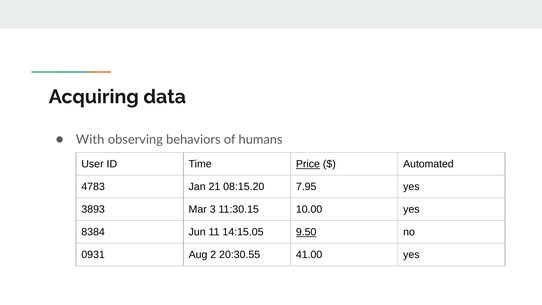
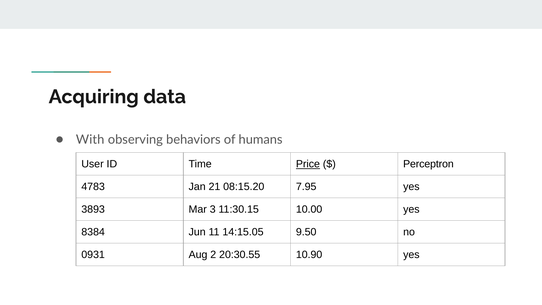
Automated: Automated -> Perceptron
9.50 underline: present -> none
41.00: 41.00 -> 10.90
